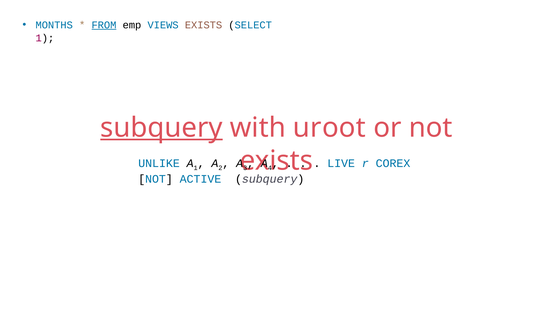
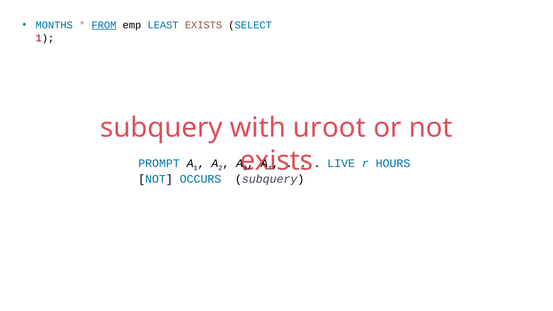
VIEWS: VIEWS -> LEAST
subquery at (162, 128) underline: present -> none
UNLIKE: UNLIKE -> PROMPT
COREX: COREX -> HOURS
ACTIVE: ACTIVE -> OCCURS
